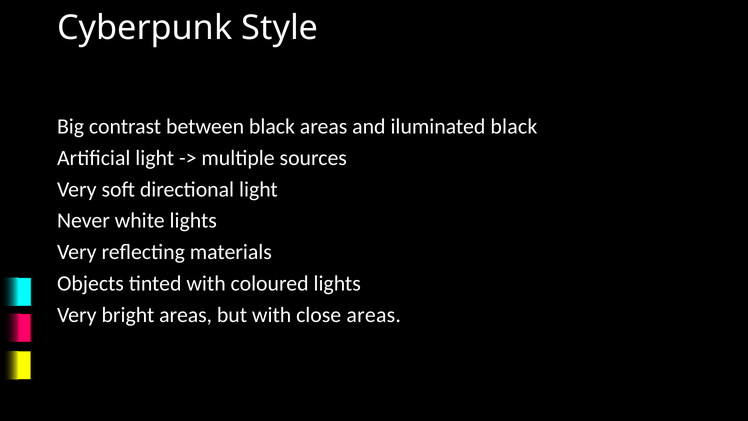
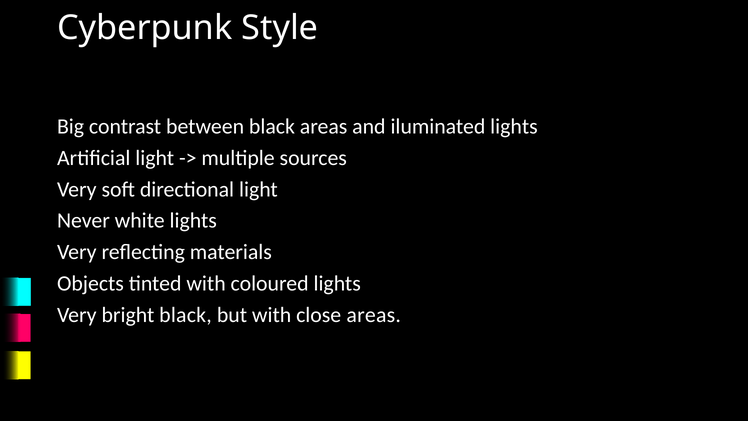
iluminated black: black -> lights
bright areas: areas -> black
